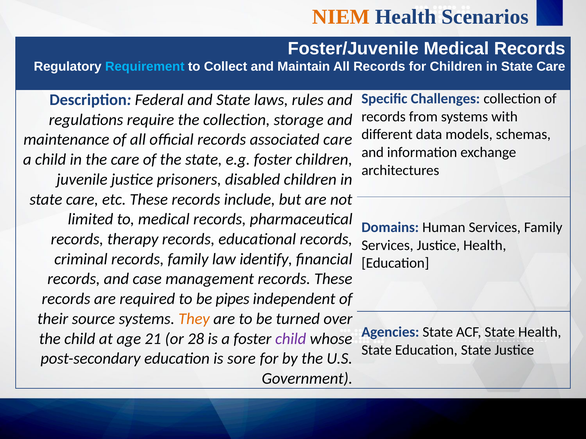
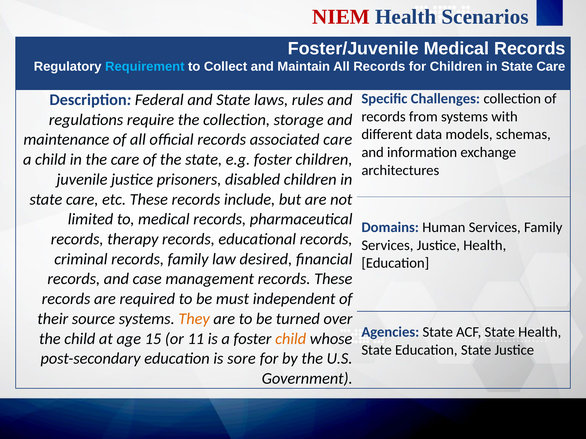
NIEM colour: orange -> red
identify: identify -> desired
pipes: pipes -> must
21: 21 -> 15
28: 28 -> 11
child at (291, 339) colour: purple -> orange
